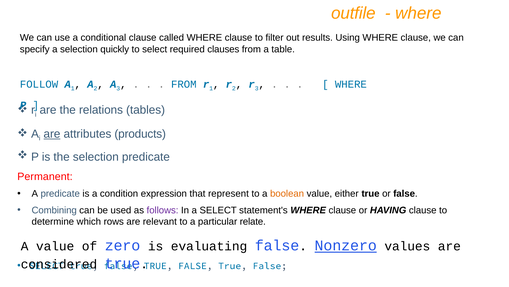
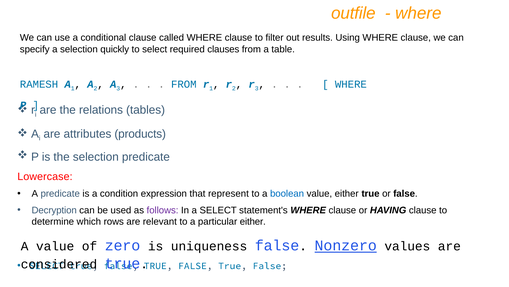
FOLLOW: FOLLOW -> RAMESH
are at (52, 134) underline: present -> none
Permanent: Permanent -> Lowercase
boolean colour: orange -> blue
Combining: Combining -> Decryption
particular relate: relate -> either
evaluating: evaluating -> uniqueness
